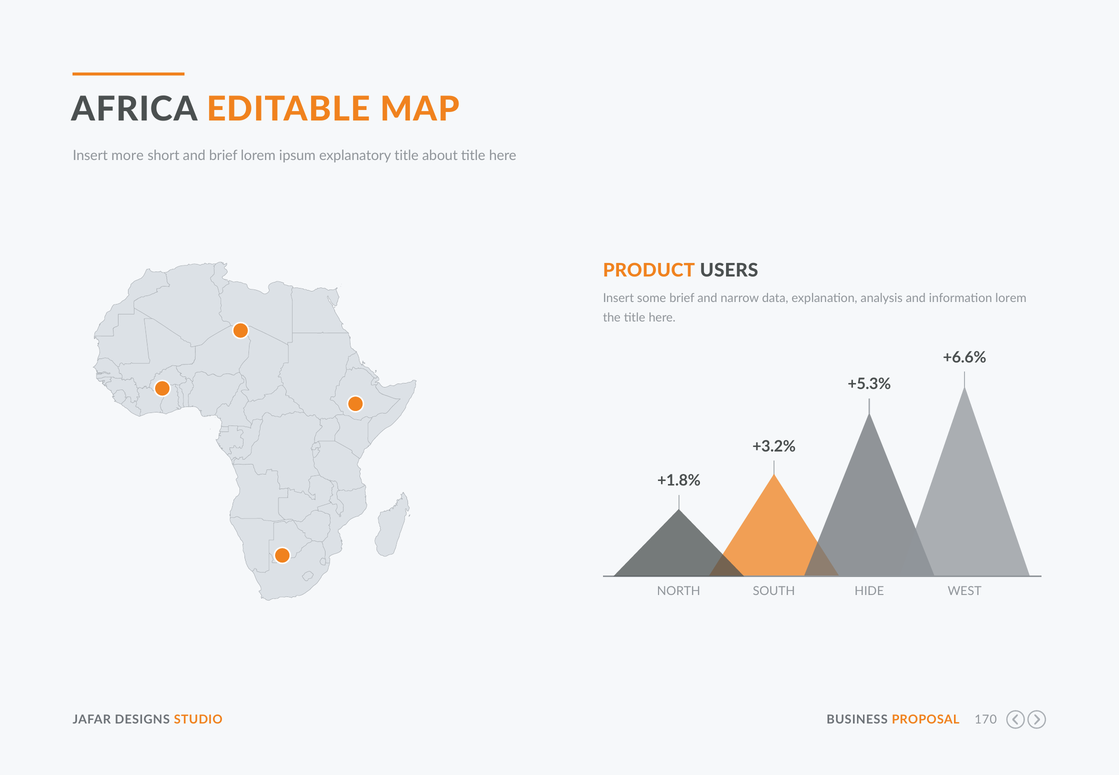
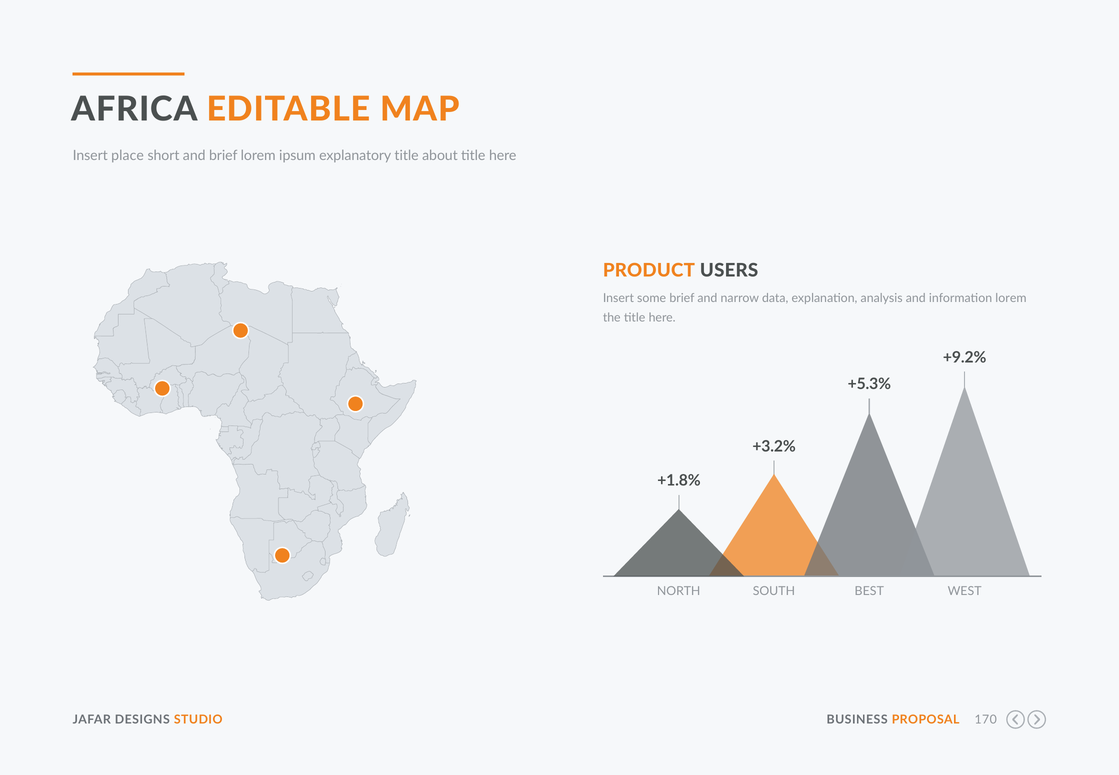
more: more -> place
+6.6%: +6.6% -> +9.2%
HIDE: HIDE -> BEST
